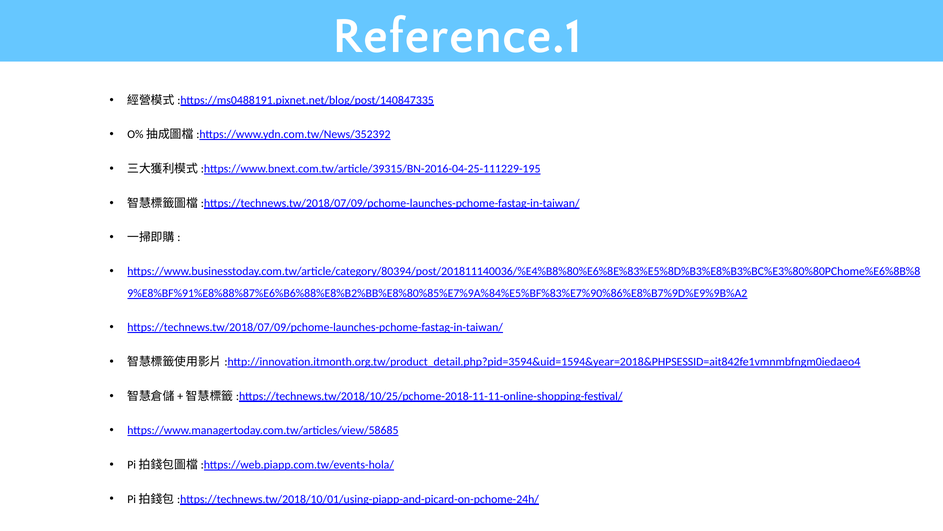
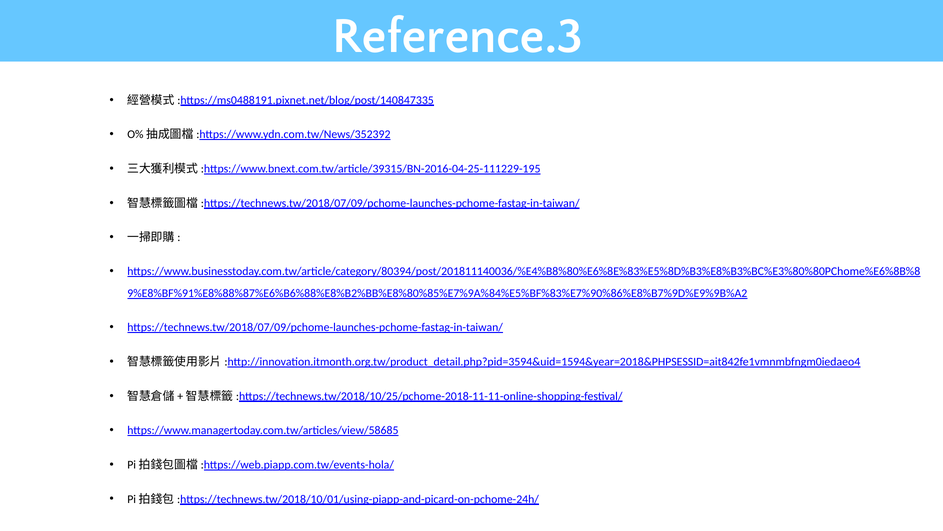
Reference.1: Reference.1 -> Reference.3
